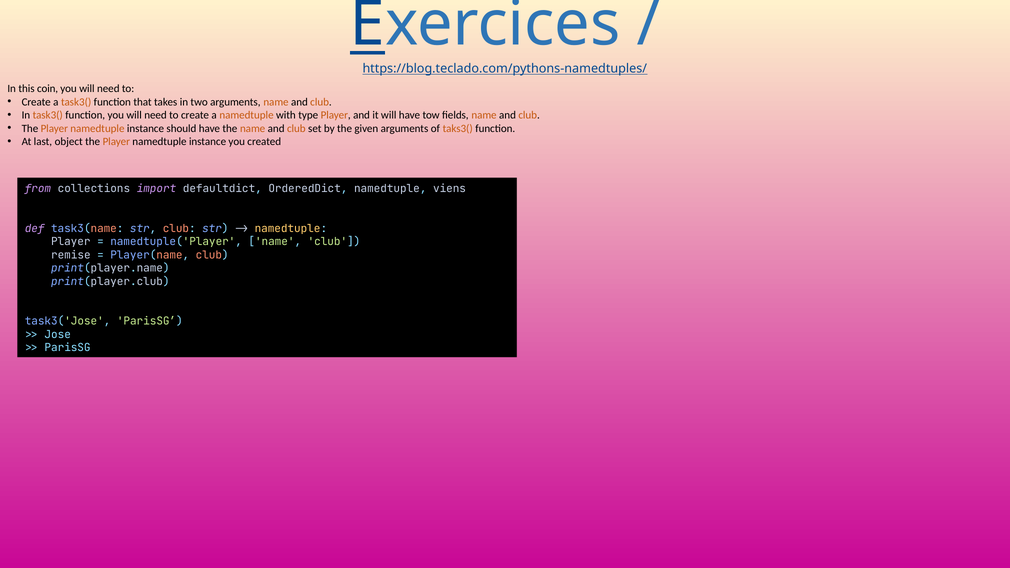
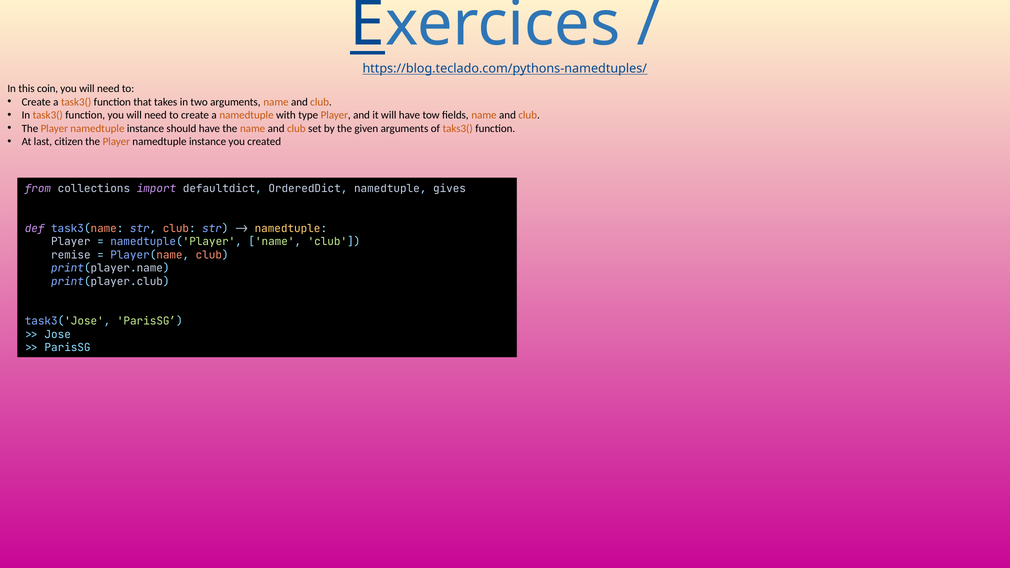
object: object -> citizen
viens: viens -> gives
